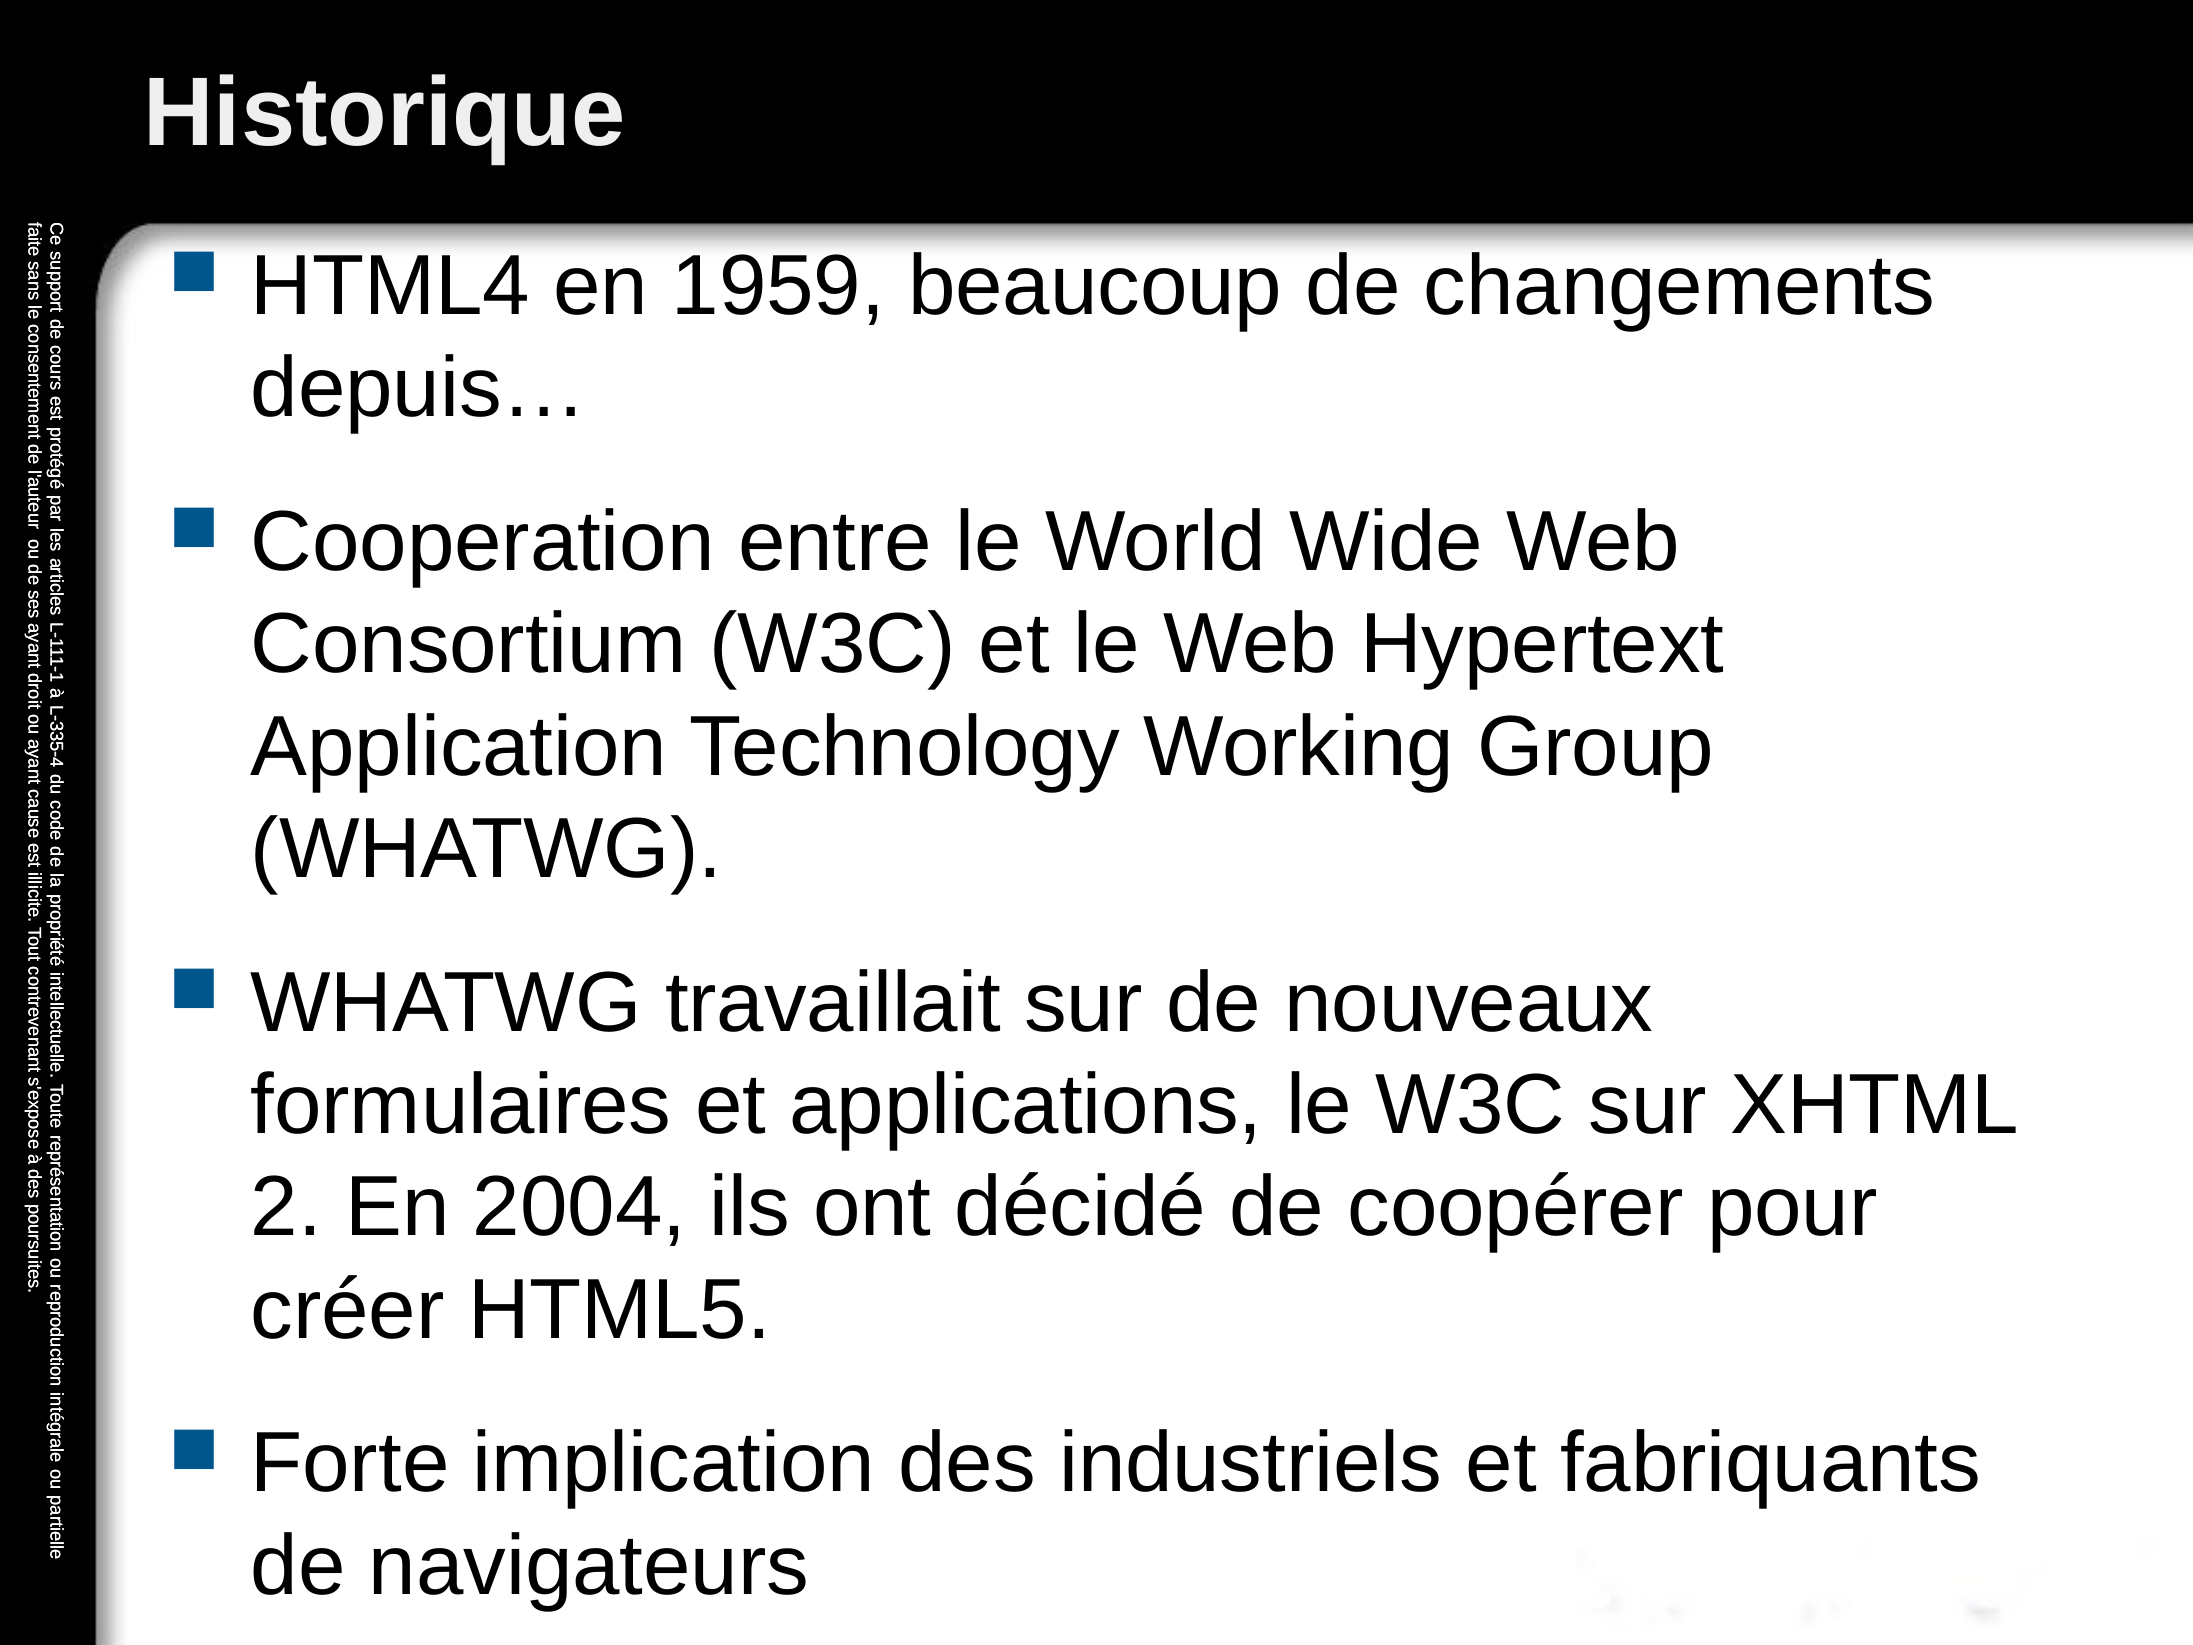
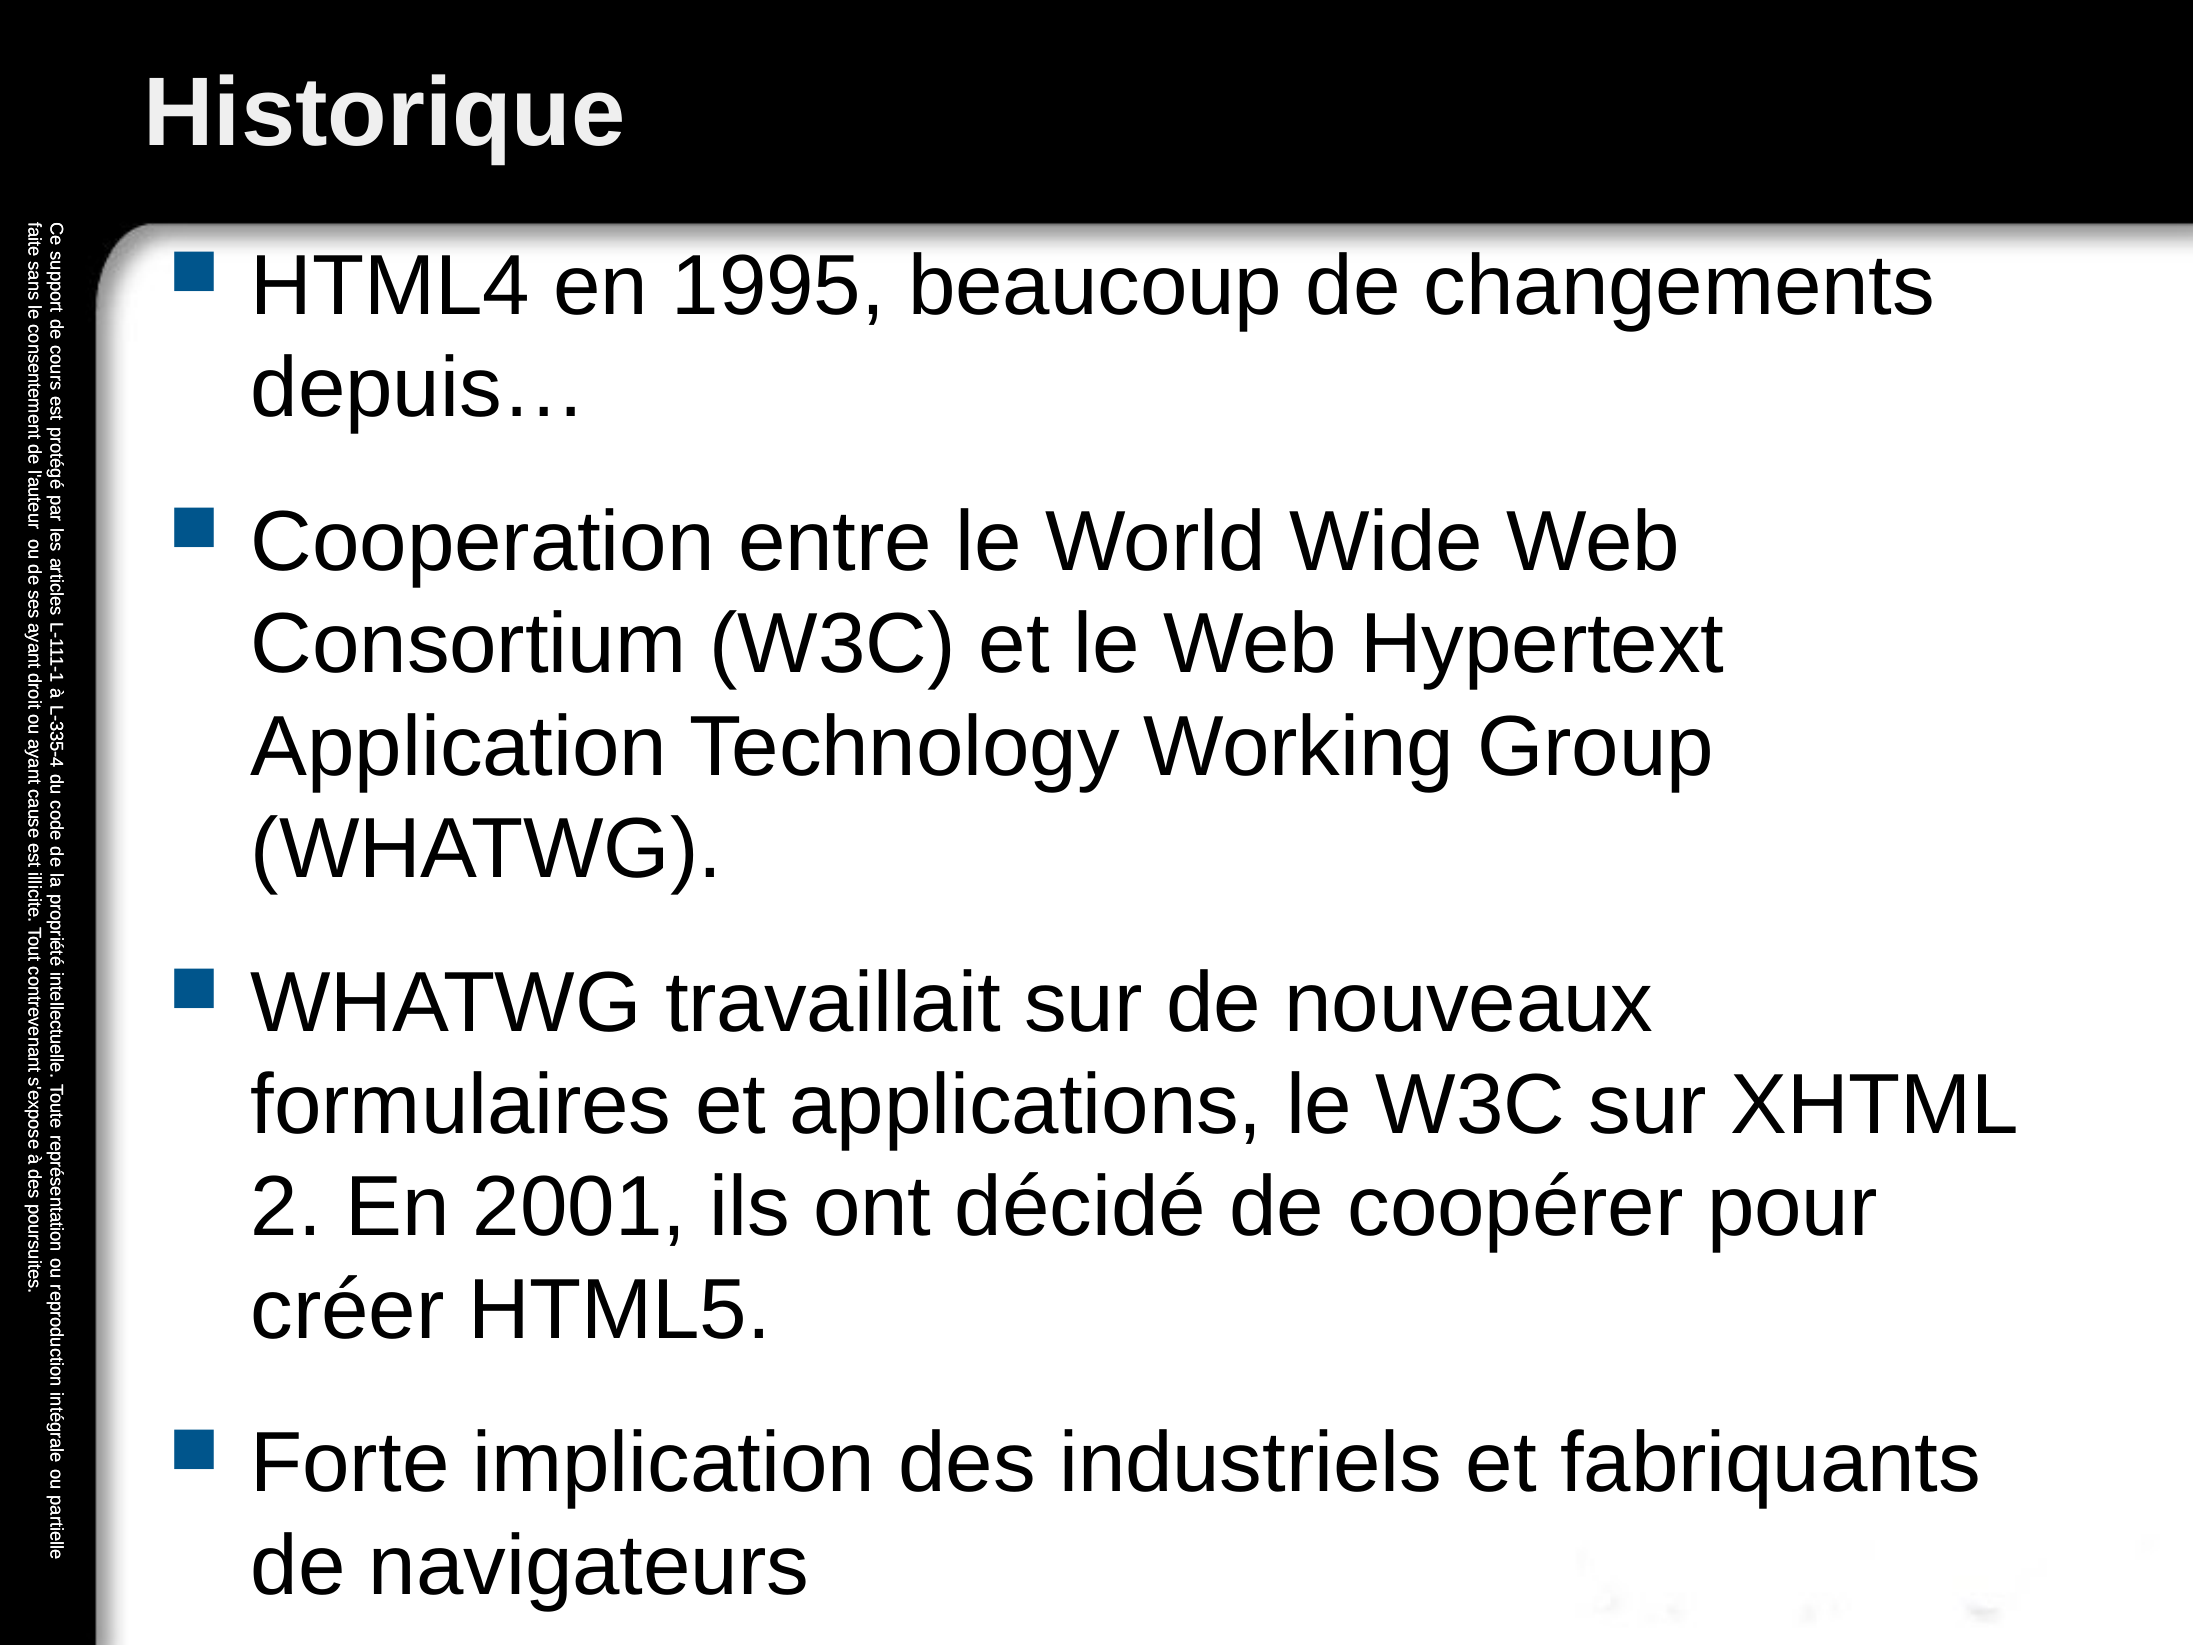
1959: 1959 -> 1995
2004: 2004 -> 2001
